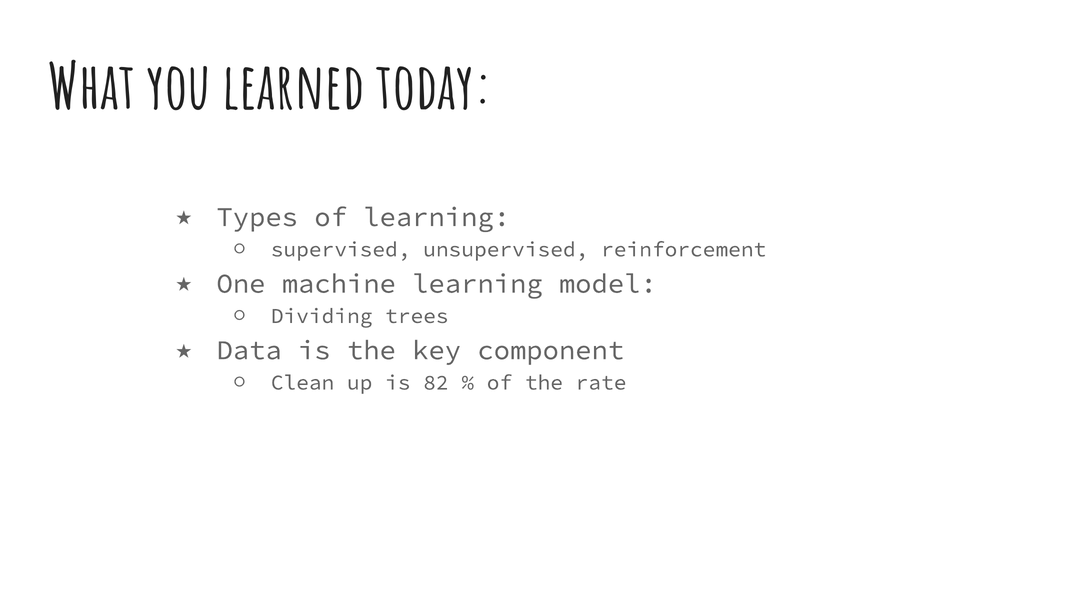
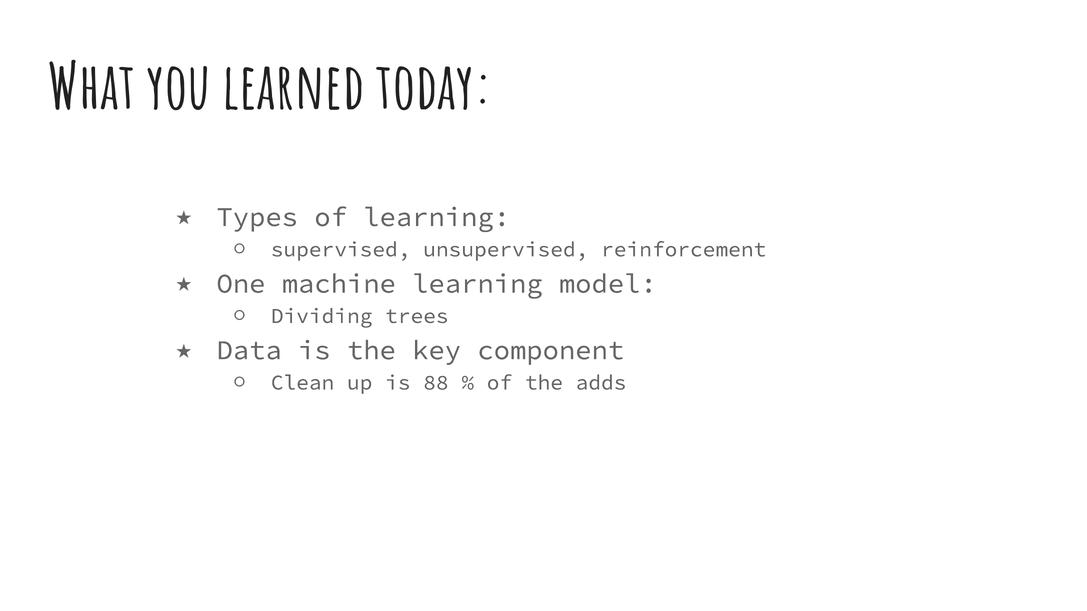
82: 82 -> 88
rate: rate -> adds
